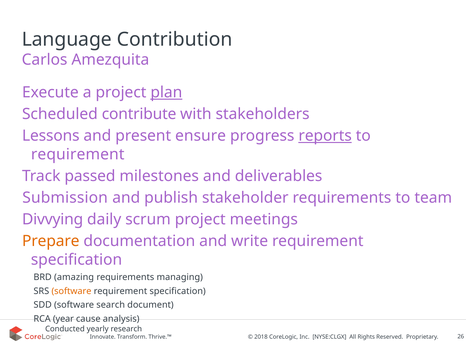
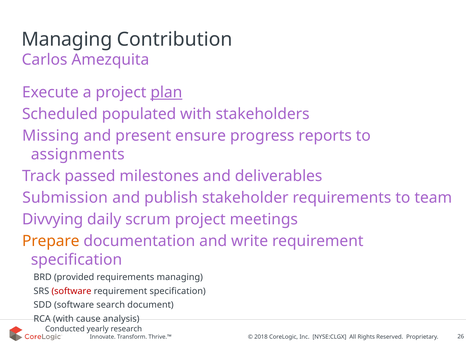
Language at (67, 40): Language -> Managing
contribute: contribute -> populated
Lessons: Lessons -> Missing
reports underline: present -> none
requirement at (78, 155): requirement -> assignments
amazing: amazing -> provided
software at (71, 291) colour: orange -> red
RCA year: year -> with
